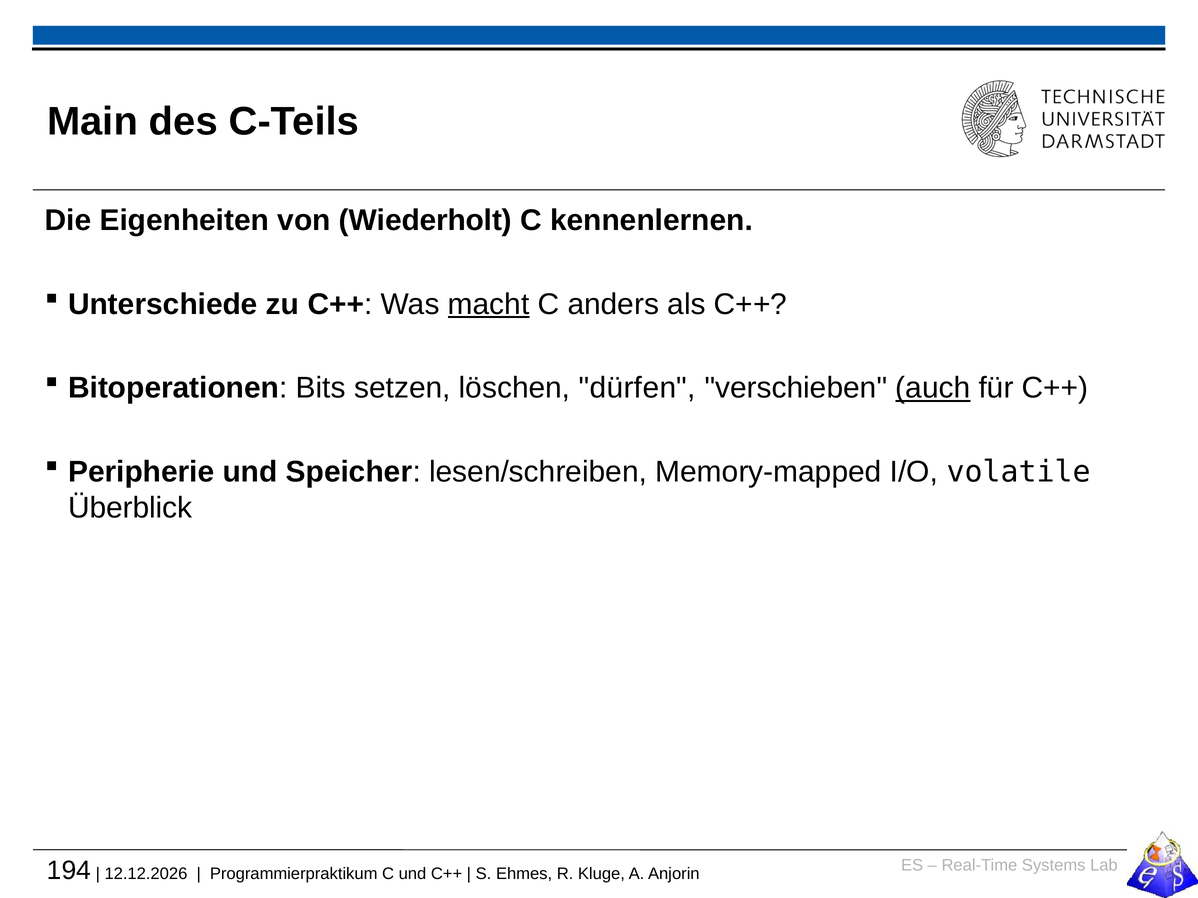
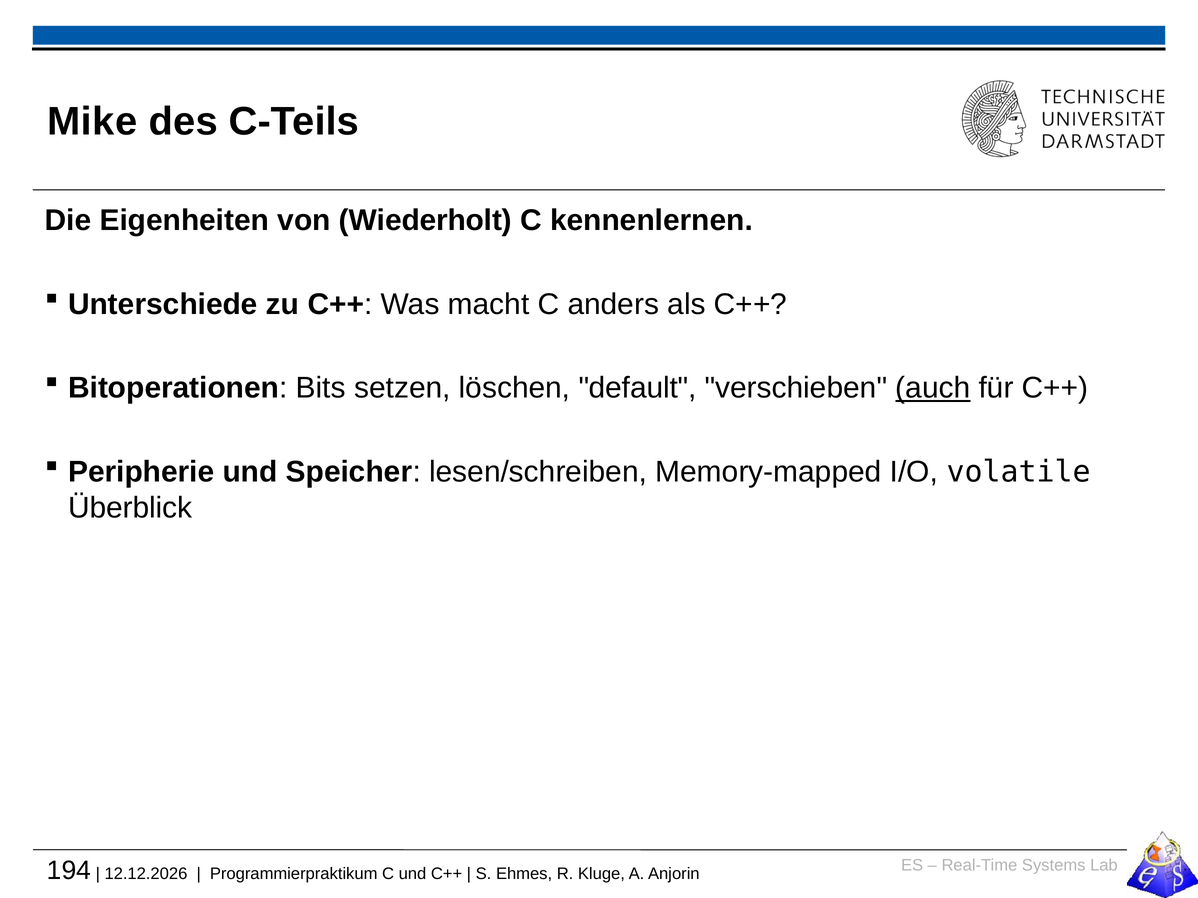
Main: Main -> Mike
macht underline: present -> none
dürfen: dürfen -> default
